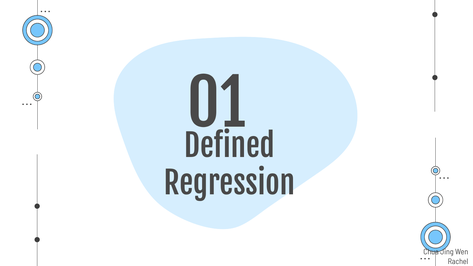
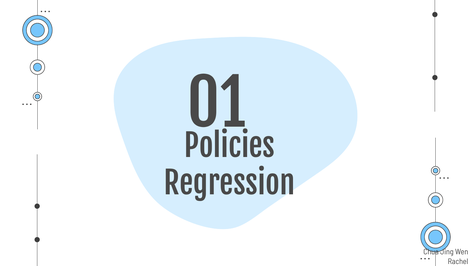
Defined: Defined -> Policies
